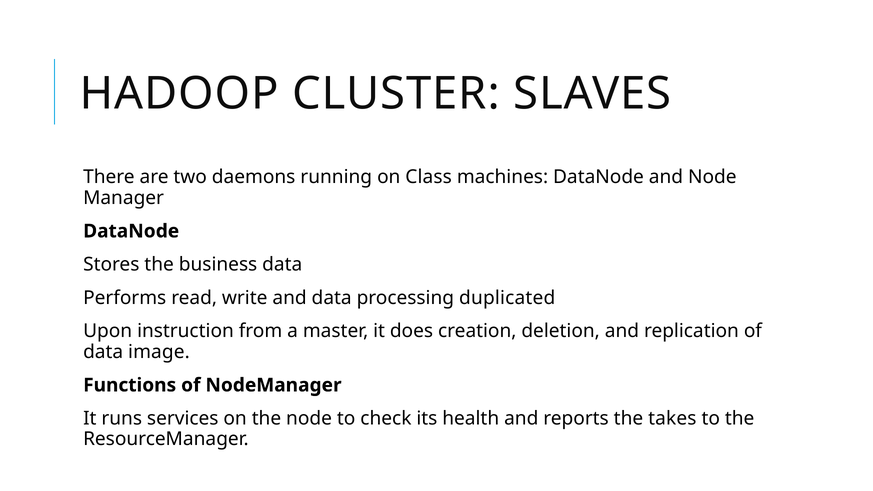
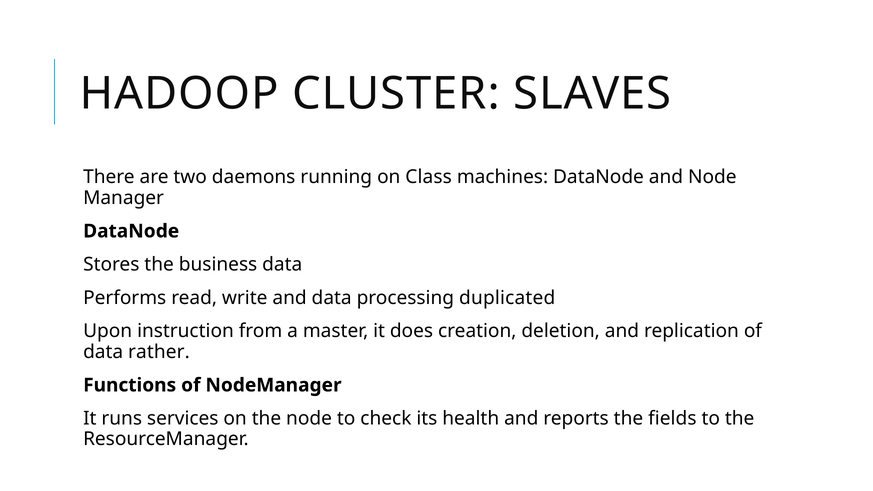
image: image -> rather
takes: takes -> fields
